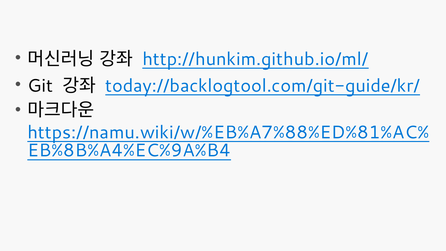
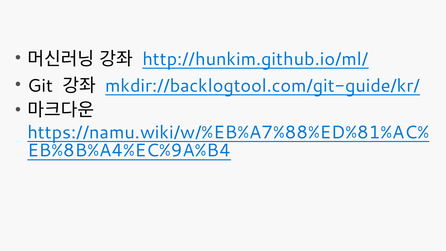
today://backlogtool.com/git-guide/kr/: today://backlogtool.com/git-guide/kr/ -> mkdir://backlogtool.com/git-guide/kr/
